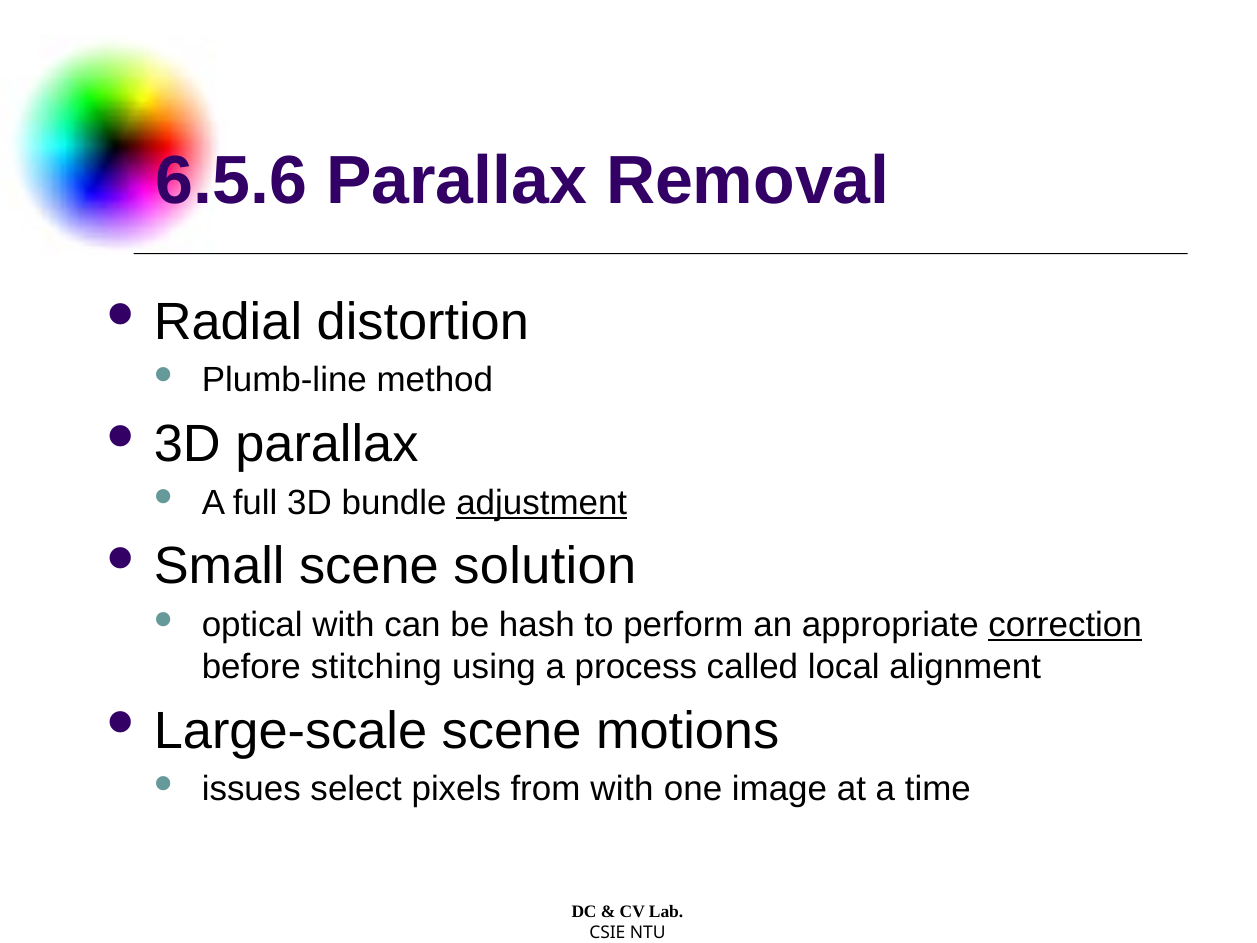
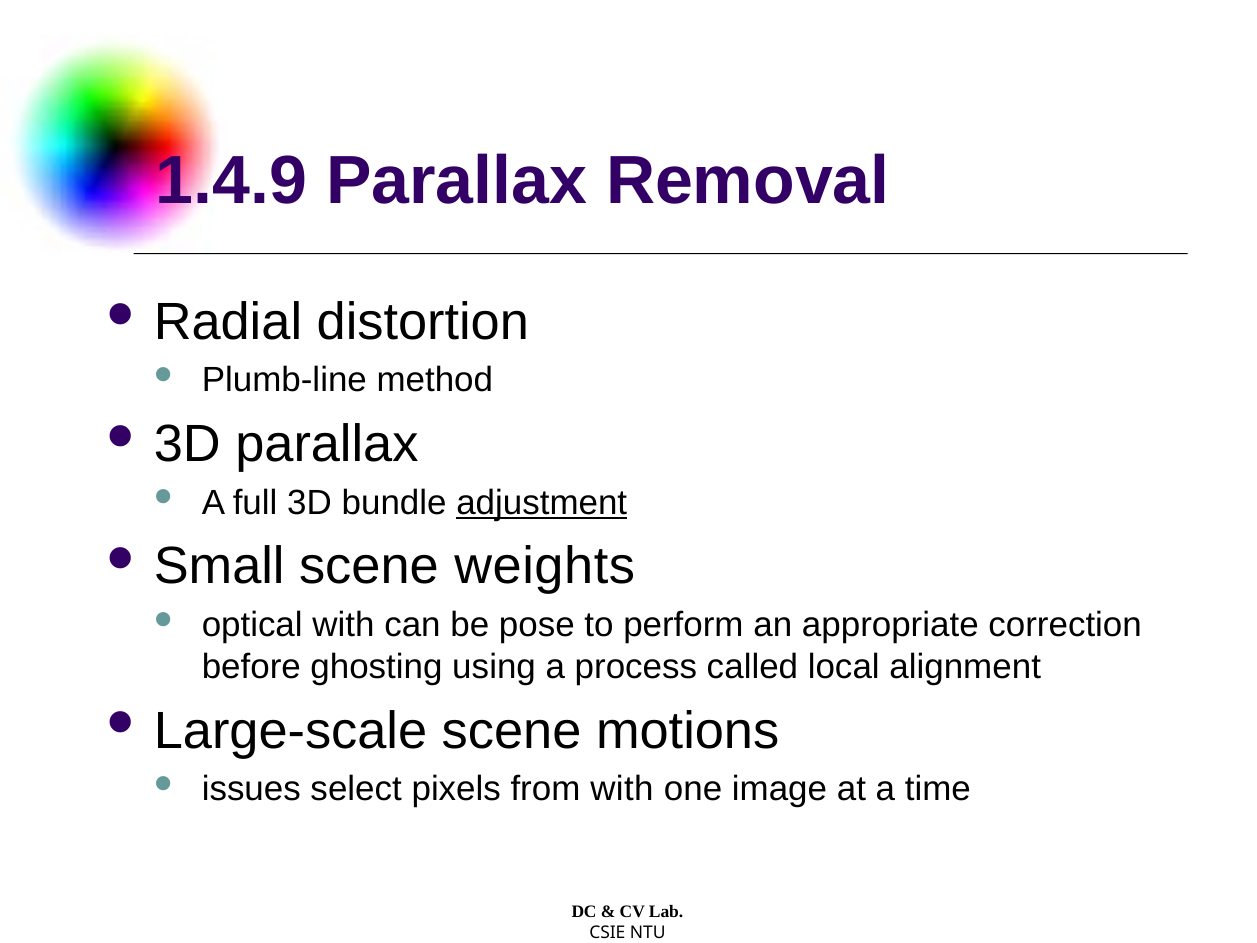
6.5.6: 6.5.6 -> 1.4.9
solution: solution -> weights
hash: hash -> pose
correction underline: present -> none
stitching: stitching -> ghosting
